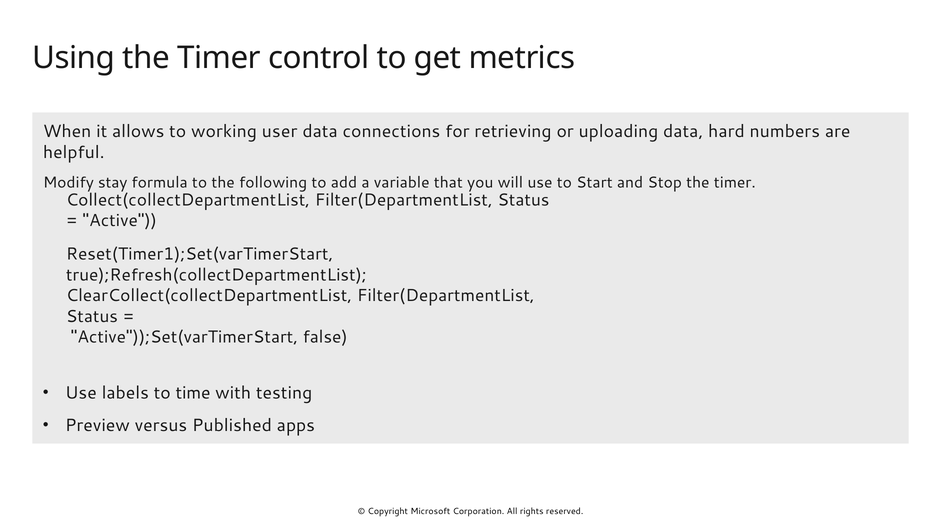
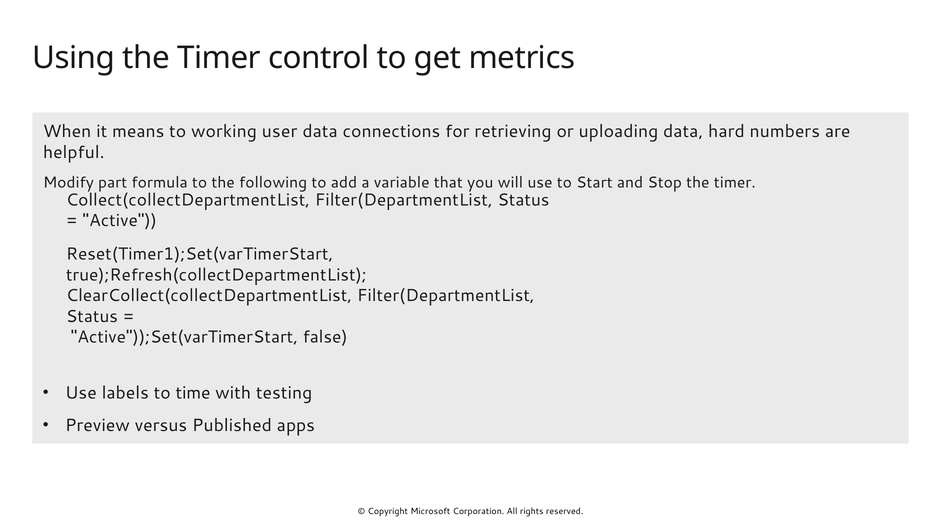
allows: allows -> means
stay: stay -> part
